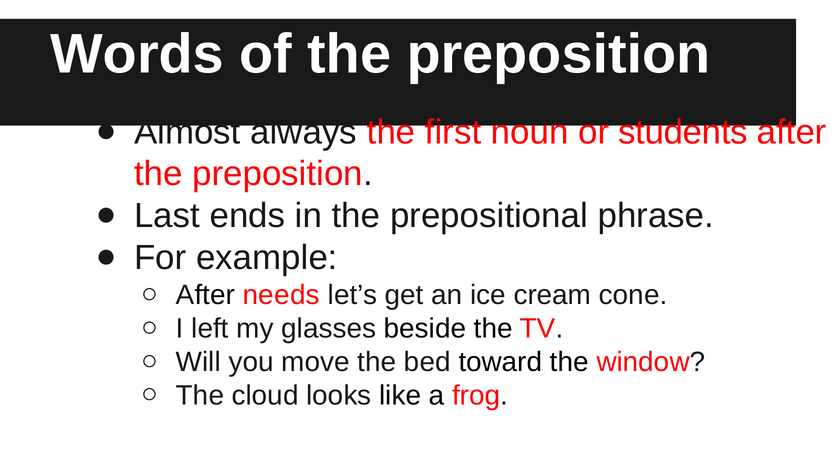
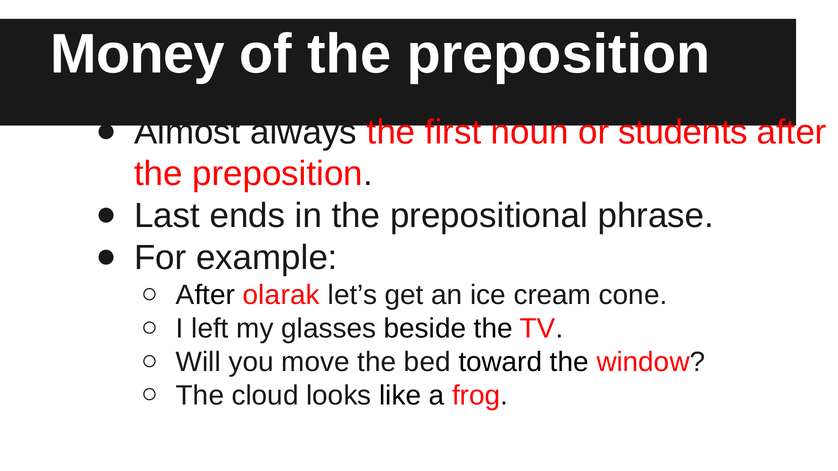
Words: Words -> Money
needs: needs -> olarak
